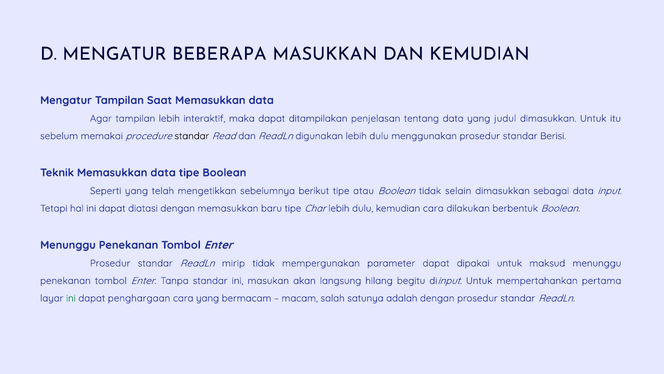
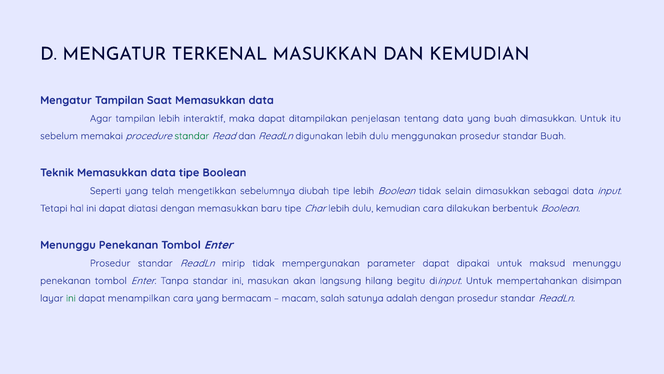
BEBERAPA: BEBERAPA -> TERKENAL
yang judul: judul -> buah
standar at (192, 136) colour: black -> green
standar Berisi: Berisi -> Buah
berikut: berikut -> diubah
tipe atau: atau -> lebih
pertama: pertama -> disimpan
penghargaan: penghargaan -> menampilkan
